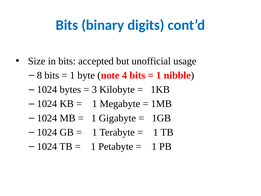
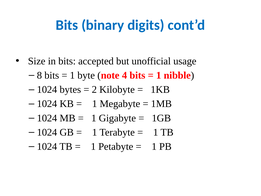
3: 3 -> 2
